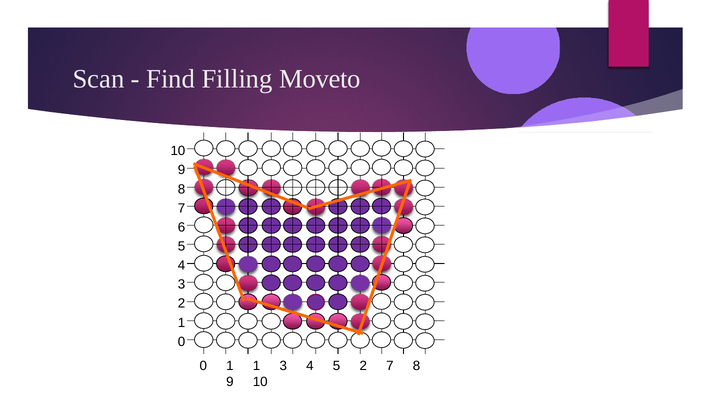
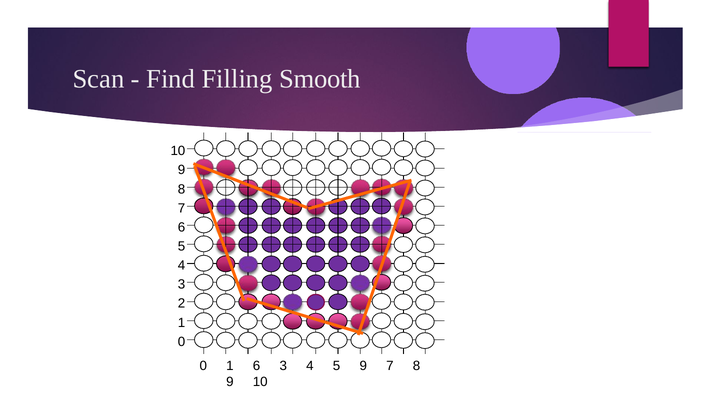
Moveto: Moveto -> Smooth
1 1: 1 -> 6
5 2: 2 -> 9
